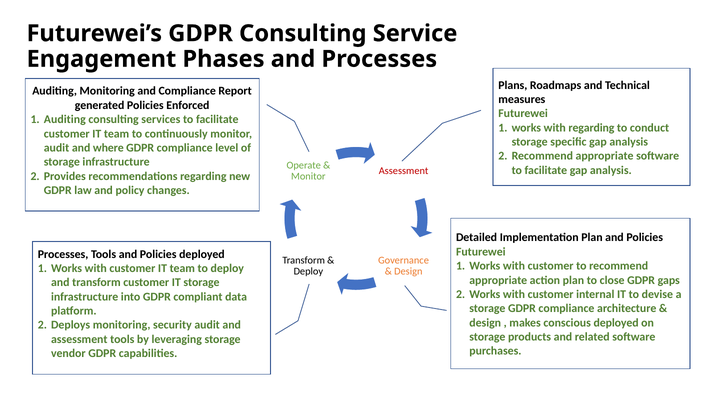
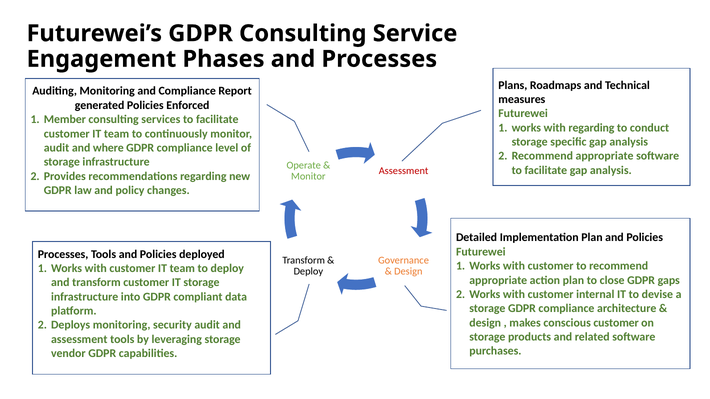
Auditing at (65, 120): Auditing -> Member
conscious deployed: deployed -> customer
